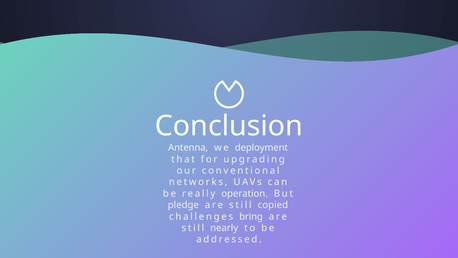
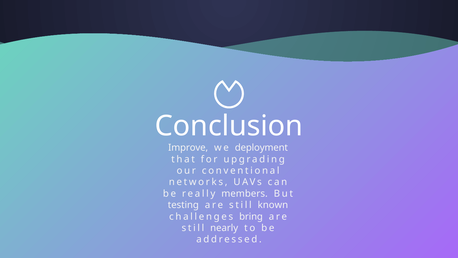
Antenna: Antenna -> Improve
operation: operation -> members
pledge: pledge -> testing
copied: copied -> known
